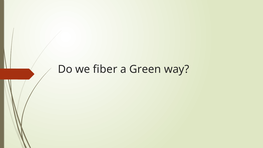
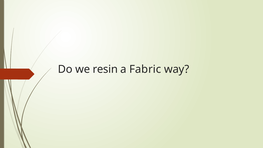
fiber: fiber -> resin
Green: Green -> Fabric
